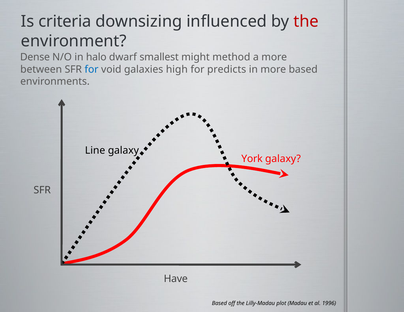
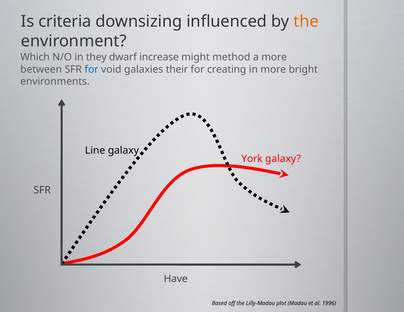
the at (306, 22) colour: red -> orange
Dense: Dense -> Which
halo: halo -> they
smallest: smallest -> increase
high: high -> their
predicts: predicts -> creating
more based: based -> bright
